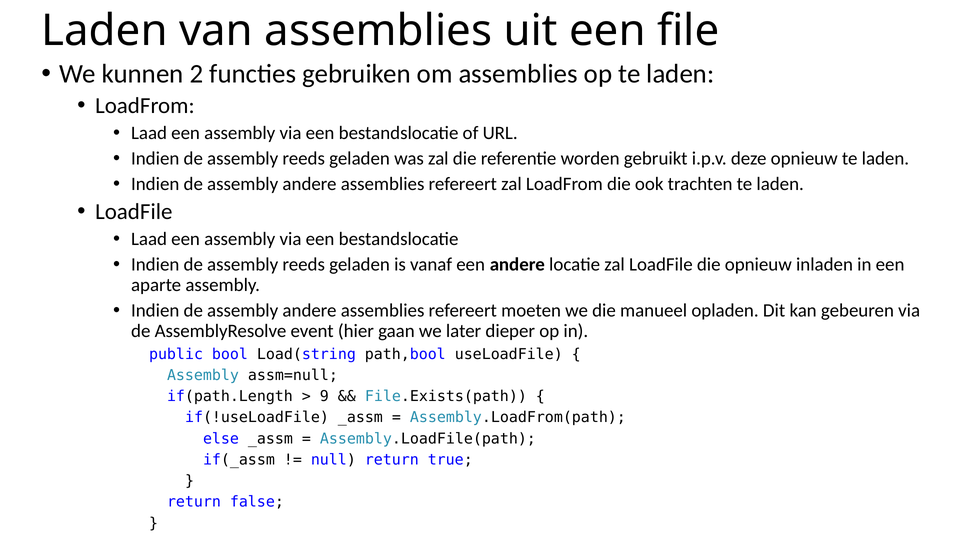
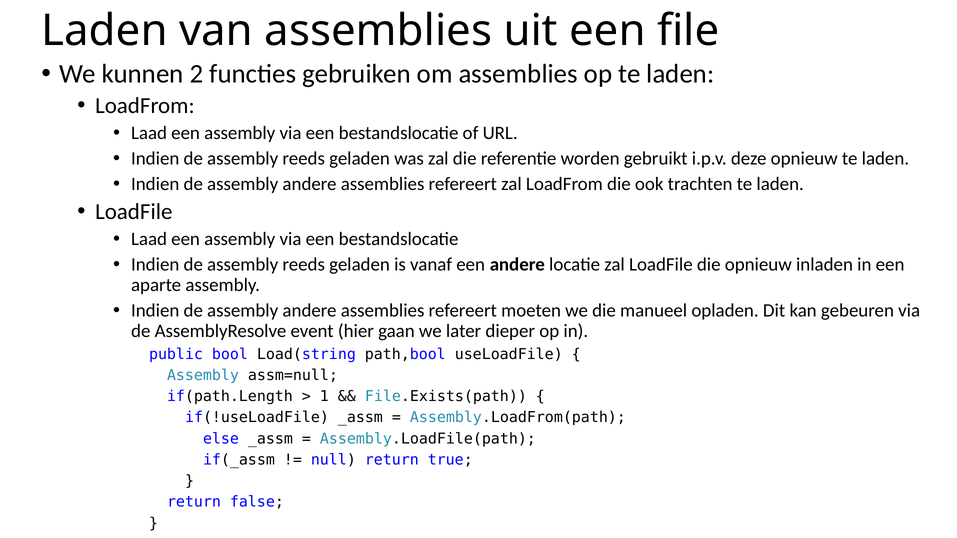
9: 9 -> 1
